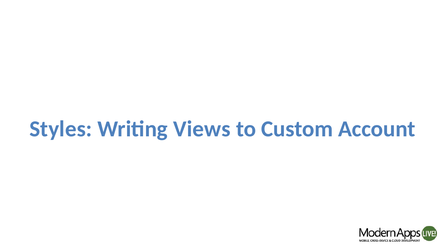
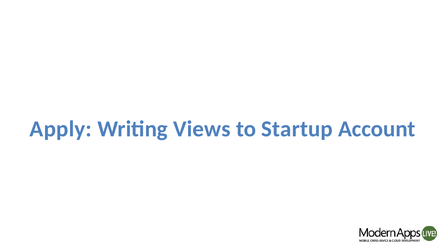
Styles: Styles -> Apply
Custom: Custom -> Startup
